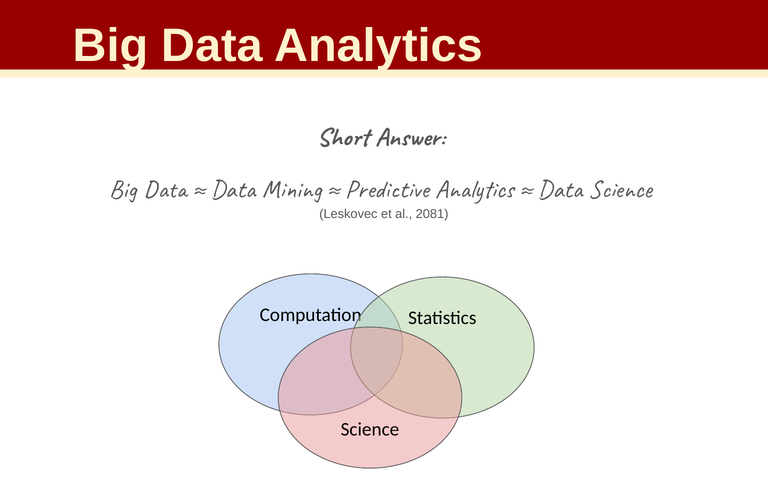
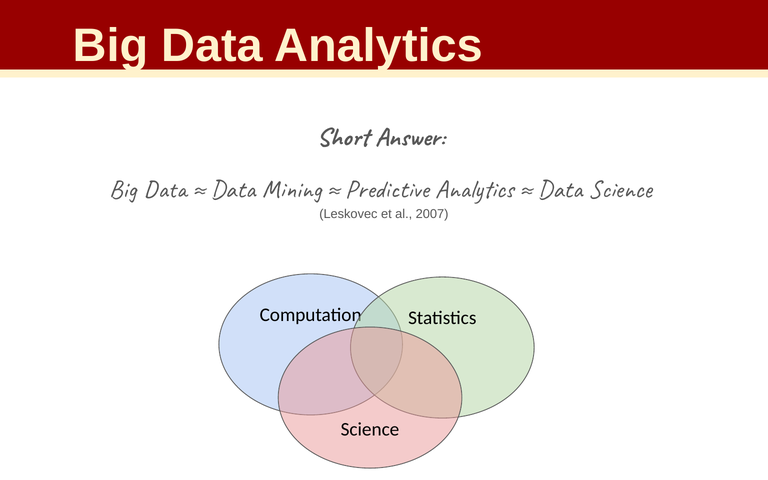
2081: 2081 -> 2007
